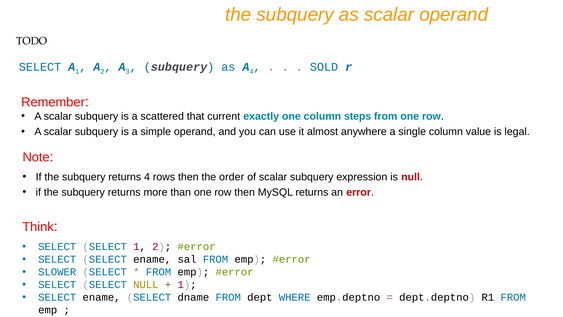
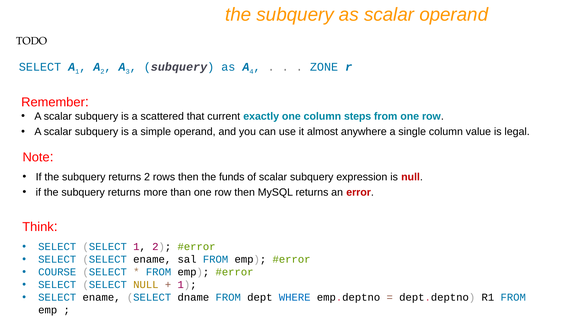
SOLD: SOLD -> ZONE
returns 4: 4 -> 2
order: order -> funds
SLOWER: SLOWER -> COURSE
